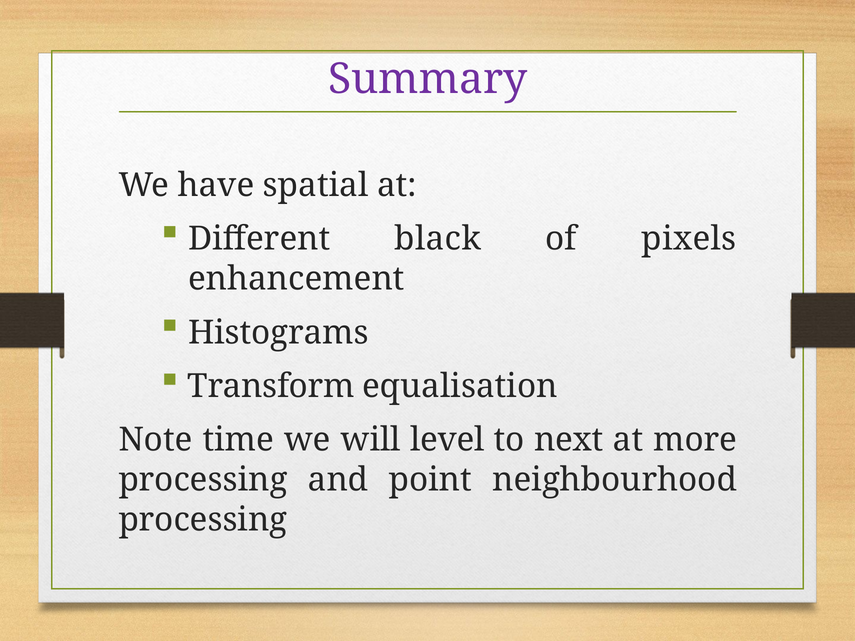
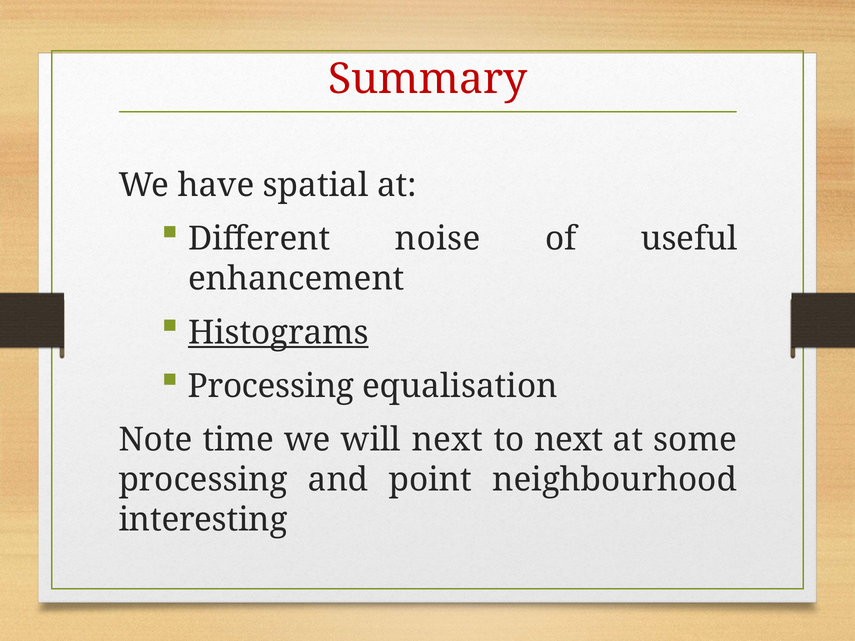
Summary colour: purple -> red
black: black -> noise
pixels: pixels -> useful
Histograms underline: none -> present
Transform at (271, 386): Transform -> Processing
will level: level -> next
more: more -> some
processing at (203, 520): processing -> interesting
